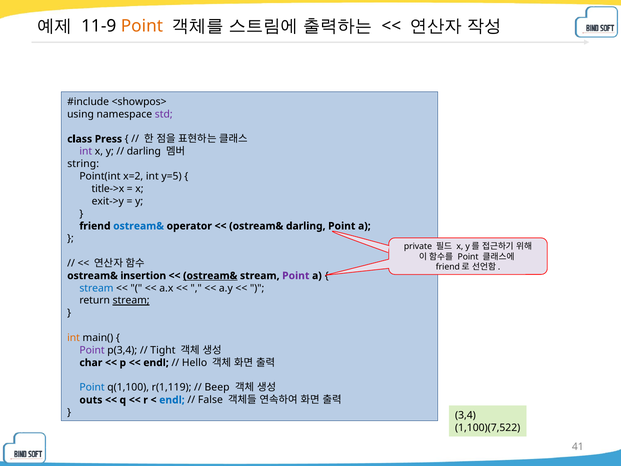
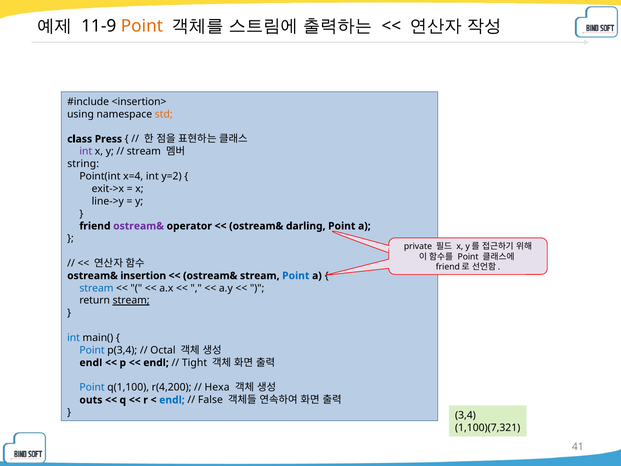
<showpos>: <showpos> -> <insertion>
std colour: purple -> orange
darling at (144, 151): darling -> stream
x=2: x=2 -> x=4
y=5: y=5 -> y=2
title->x: title->x -> exit->x
exit->y: exit->y -> line->y
ostream& at (139, 226) colour: blue -> purple
ostream& at (210, 276) underline: present -> none
Point at (296, 276) colour: purple -> blue
int at (74, 338) colour: orange -> blue
Point at (92, 350) colour: purple -> blue
Tight: Tight -> Octal
char at (91, 363): char -> endl
Hello: Hello -> Tight
r(1,119: r(1,119 -> r(4,200
Beep: Beep -> Hexa
1,100)(7,522: 1,100)(7,522 -> 1,100)(7,321
